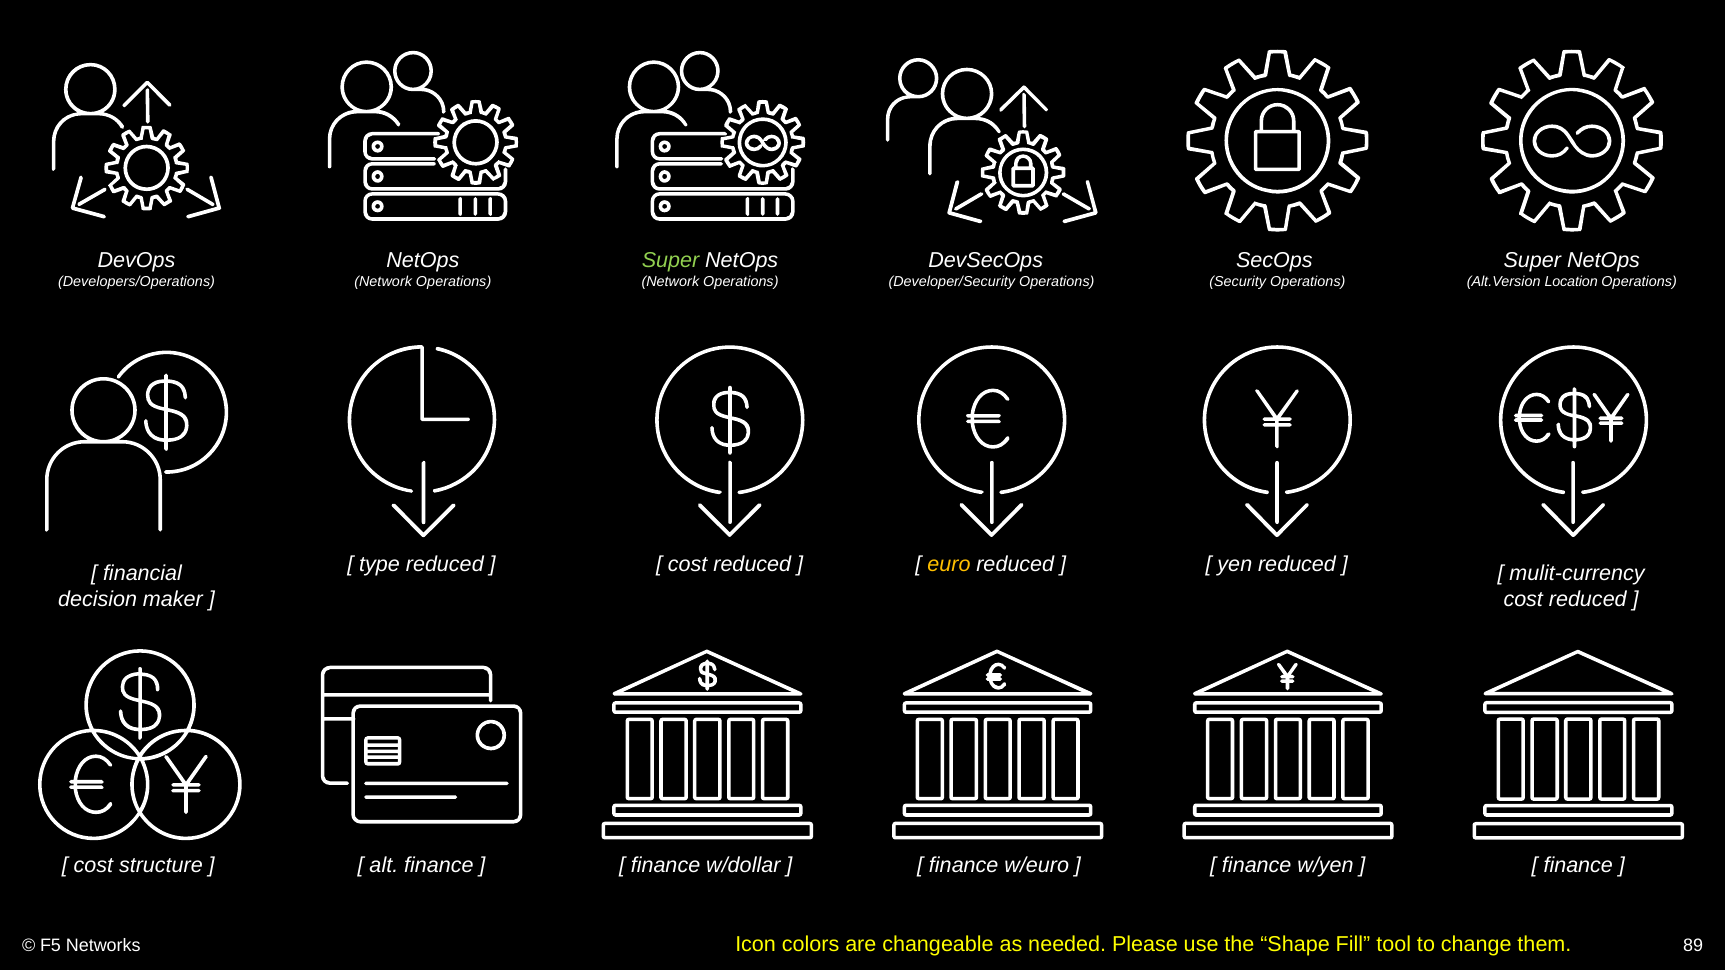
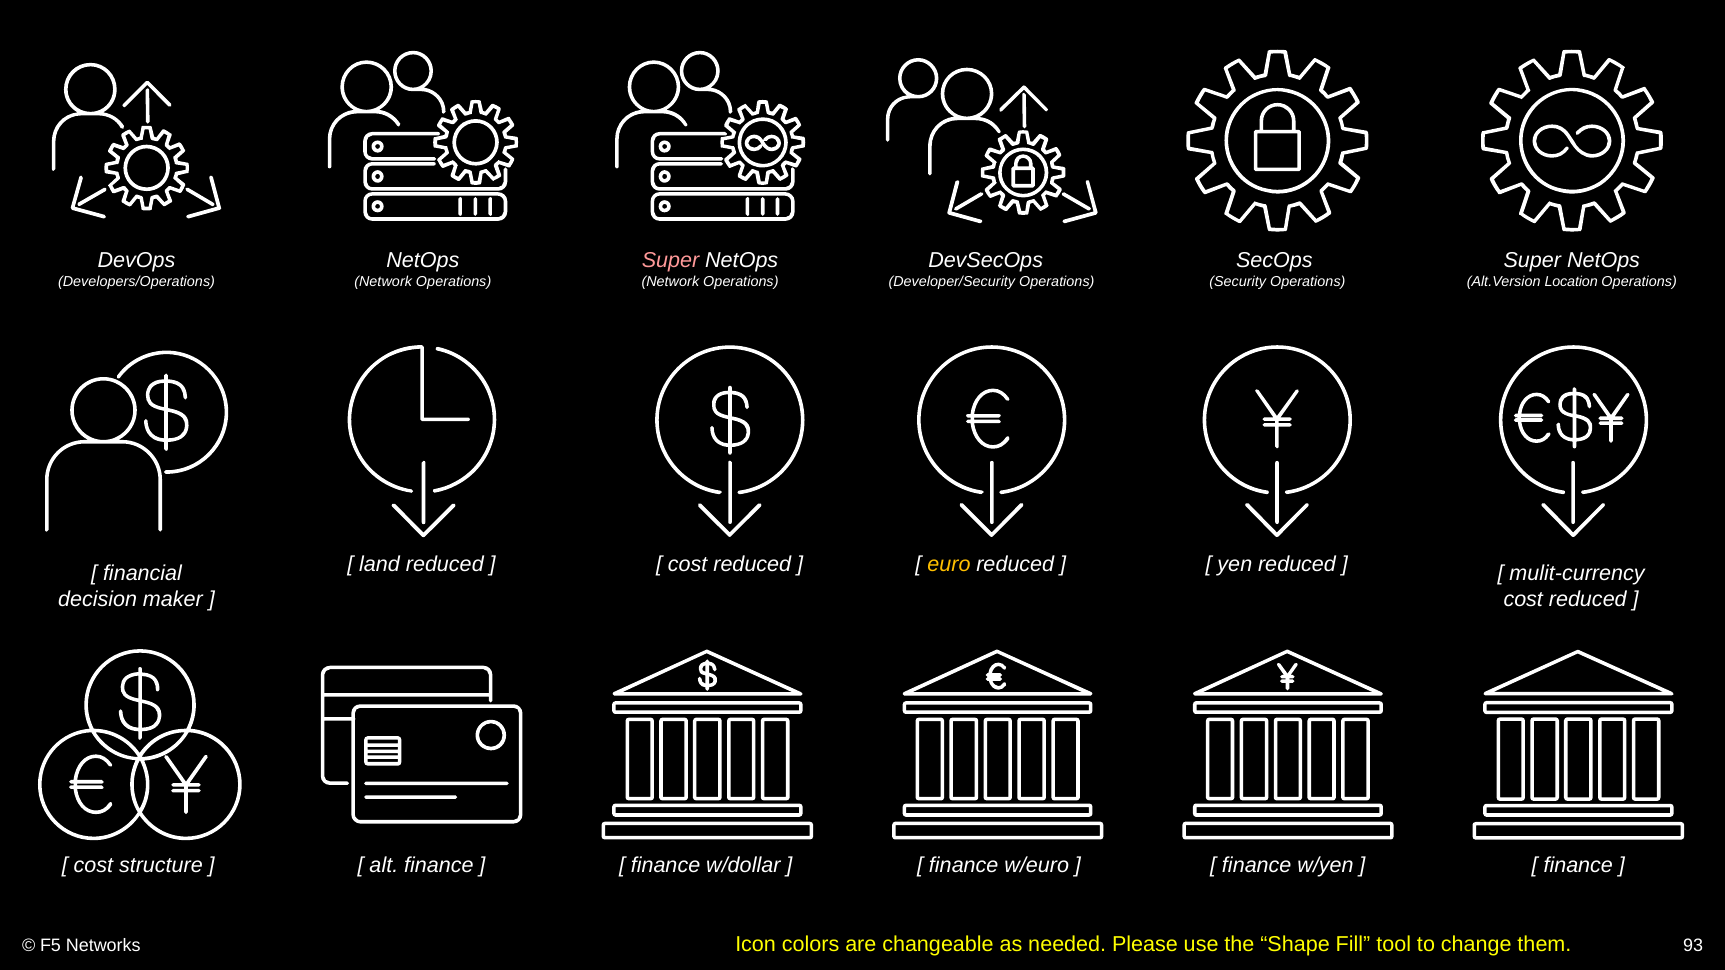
Super at (671, 261) colour: light green -> pink
type: type -> land
89: 89 -> 93
